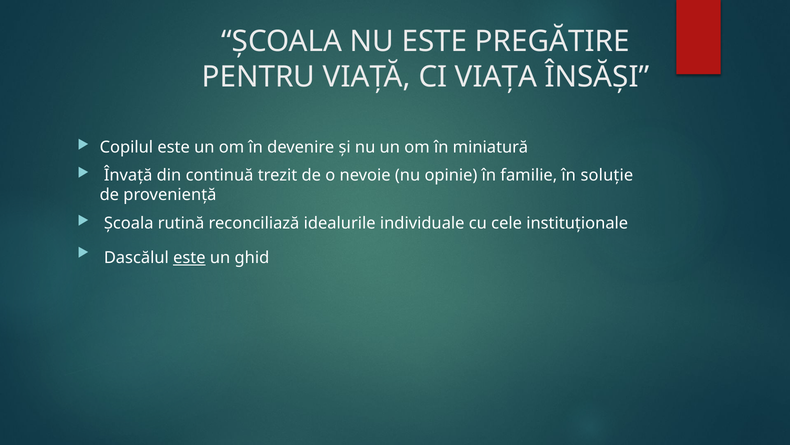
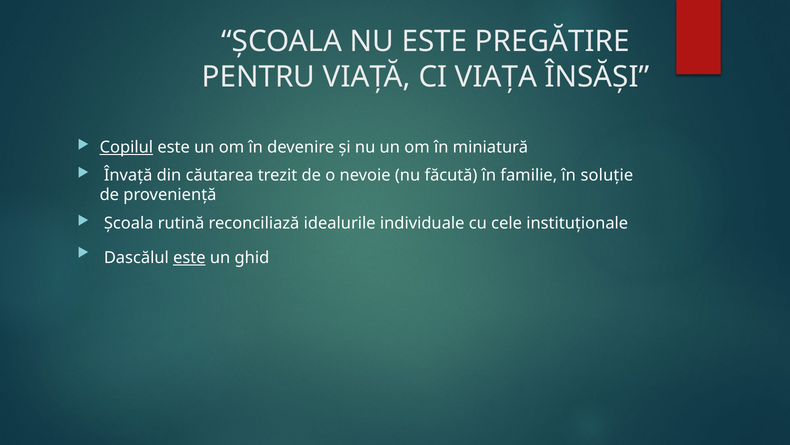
Copilul underline: none -> present
continuă: continuă -> căutarea
opinie: opinie -> făcută
